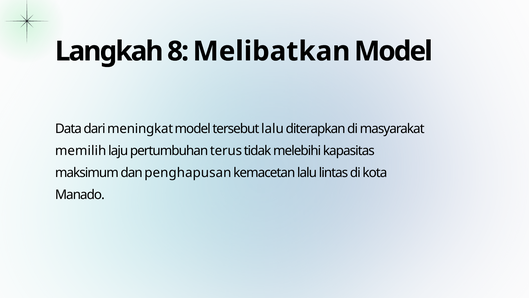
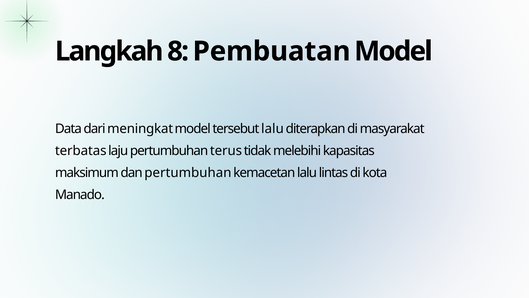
Melibatkan: Melibatkan -> Pembuatan
memilih: memilih -> terbatas
dan penghapusan: penghapusan -> pertumbuhan
